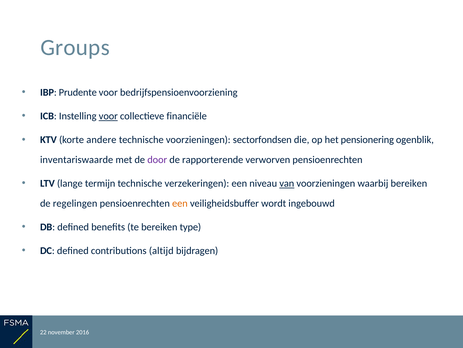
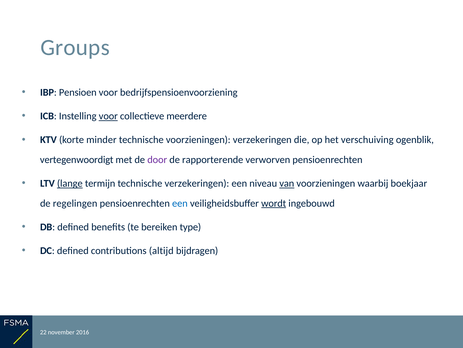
Prudente: Prudente -> Pensioen
financiële: financiële -> meerdere
andere: andere -> minder
voorzieningen sectorfondsen: sectorfondsen -> verzekeringen
pensionering: pensionering -> verschuiving
inventariswaarde: inventariswaarde -> vertegenwoordigt
lange underline: none -> present
waarbij bereiken: bereiken -> boekjaar
een at (180, 203) colour: orange -> blue
wordt underline: none -> present
